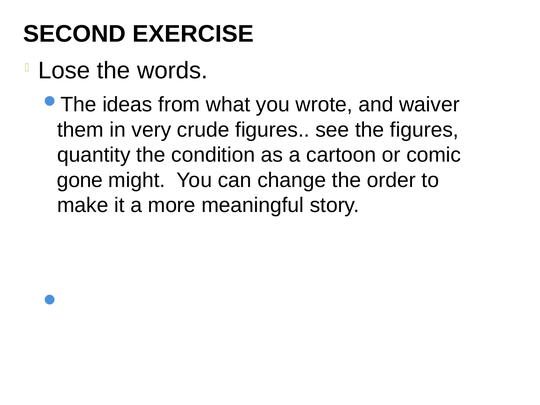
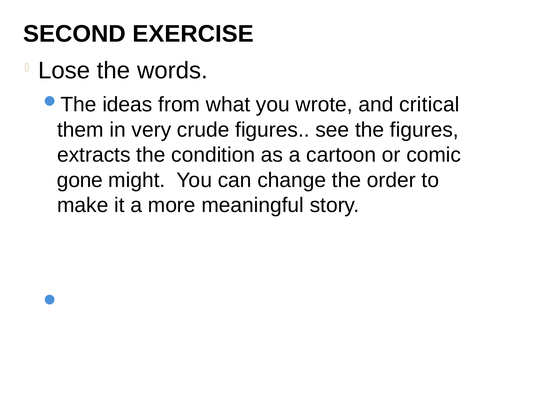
waiver: waiver -> critical
quantity: quantity -> extracts
